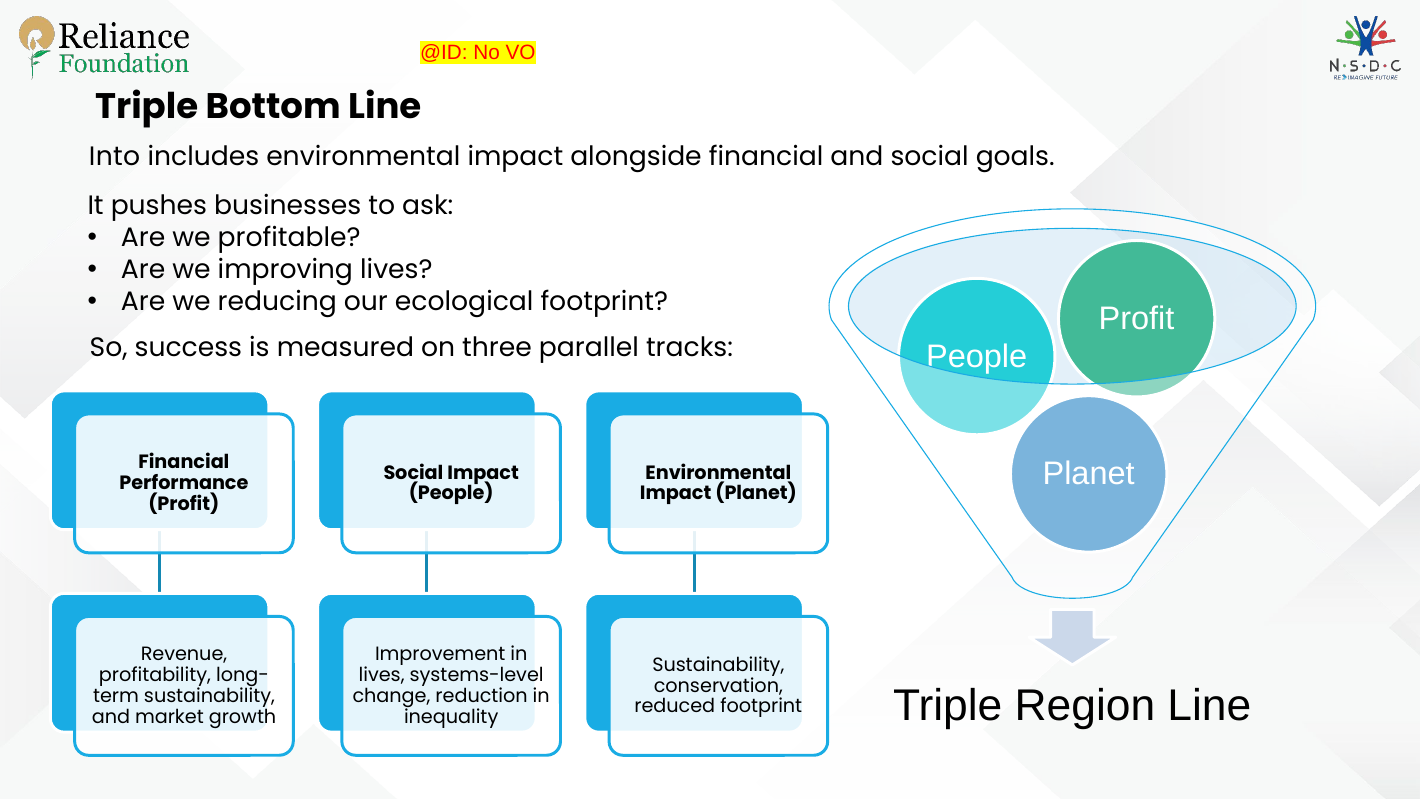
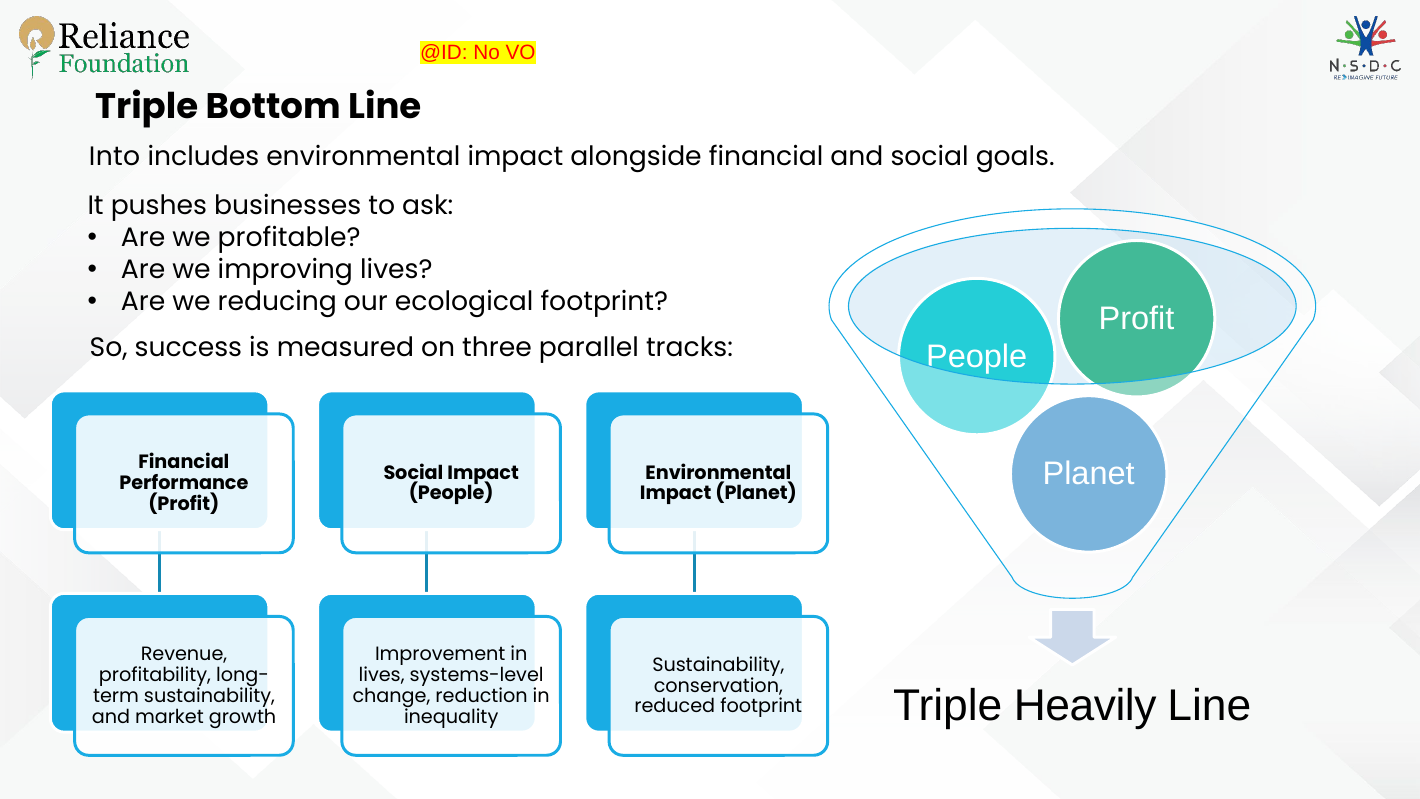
Region: Region -> Heavily
